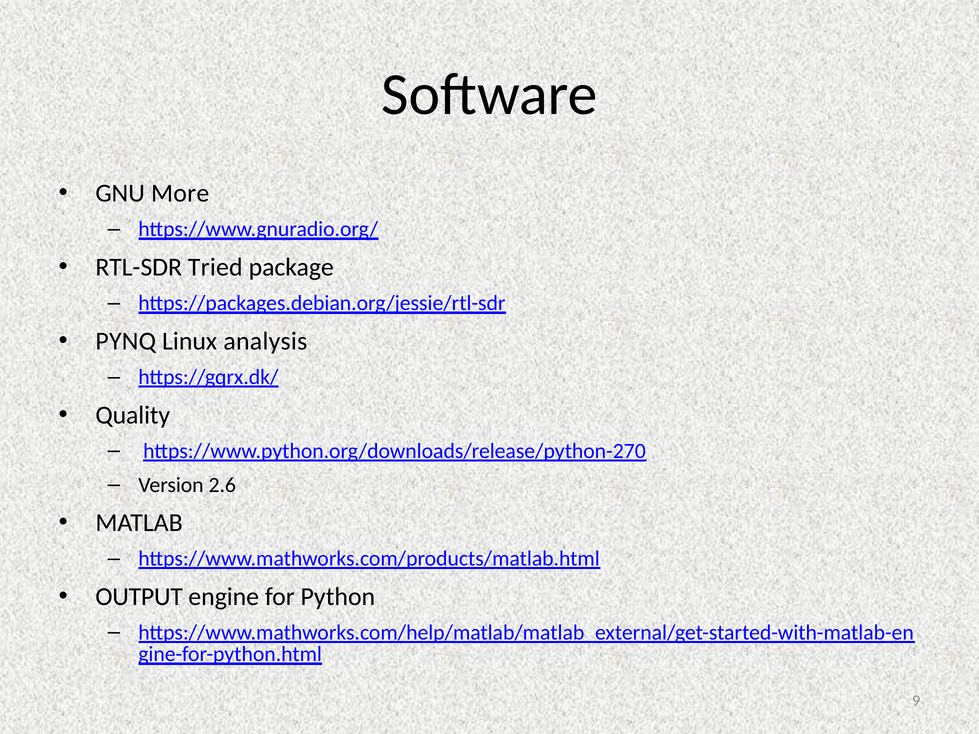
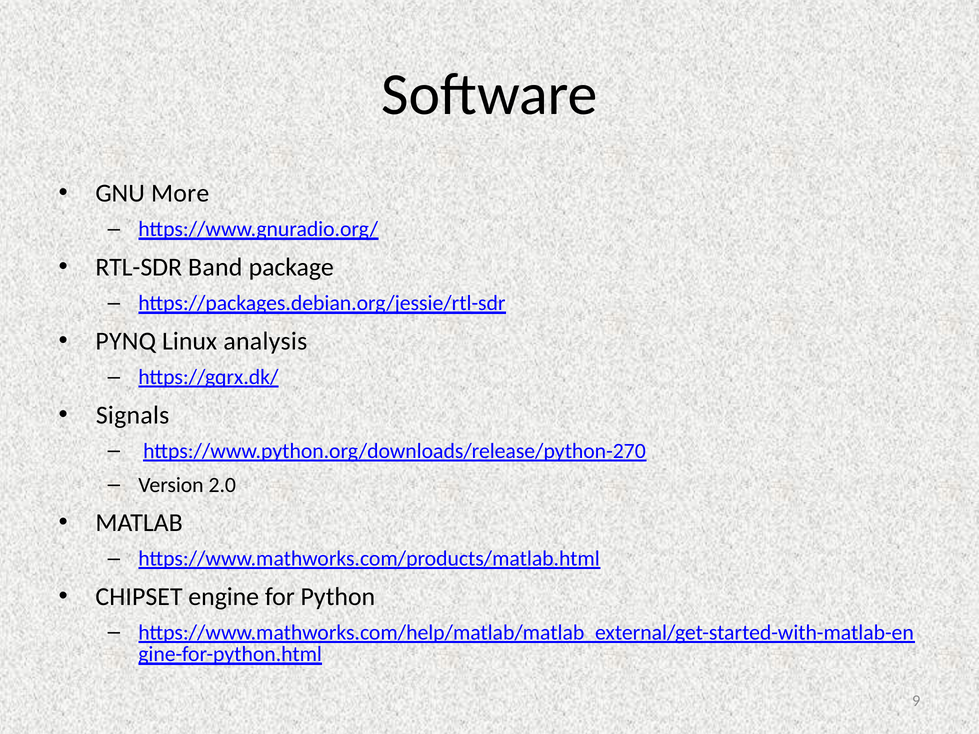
Tried: Tried -> Band
Quality: Quality -> Signals
2.6: 2.6 -> 2.0
OUTPUT: OUTPUT -> CHIPSET
